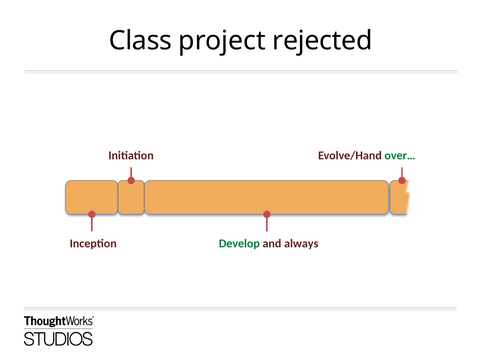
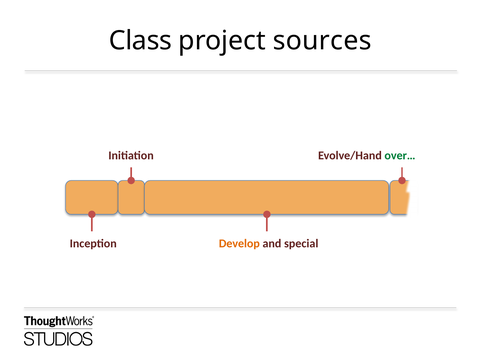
rejected: rejected -> sources
Develop colour: green -> orange
always: always -> special
